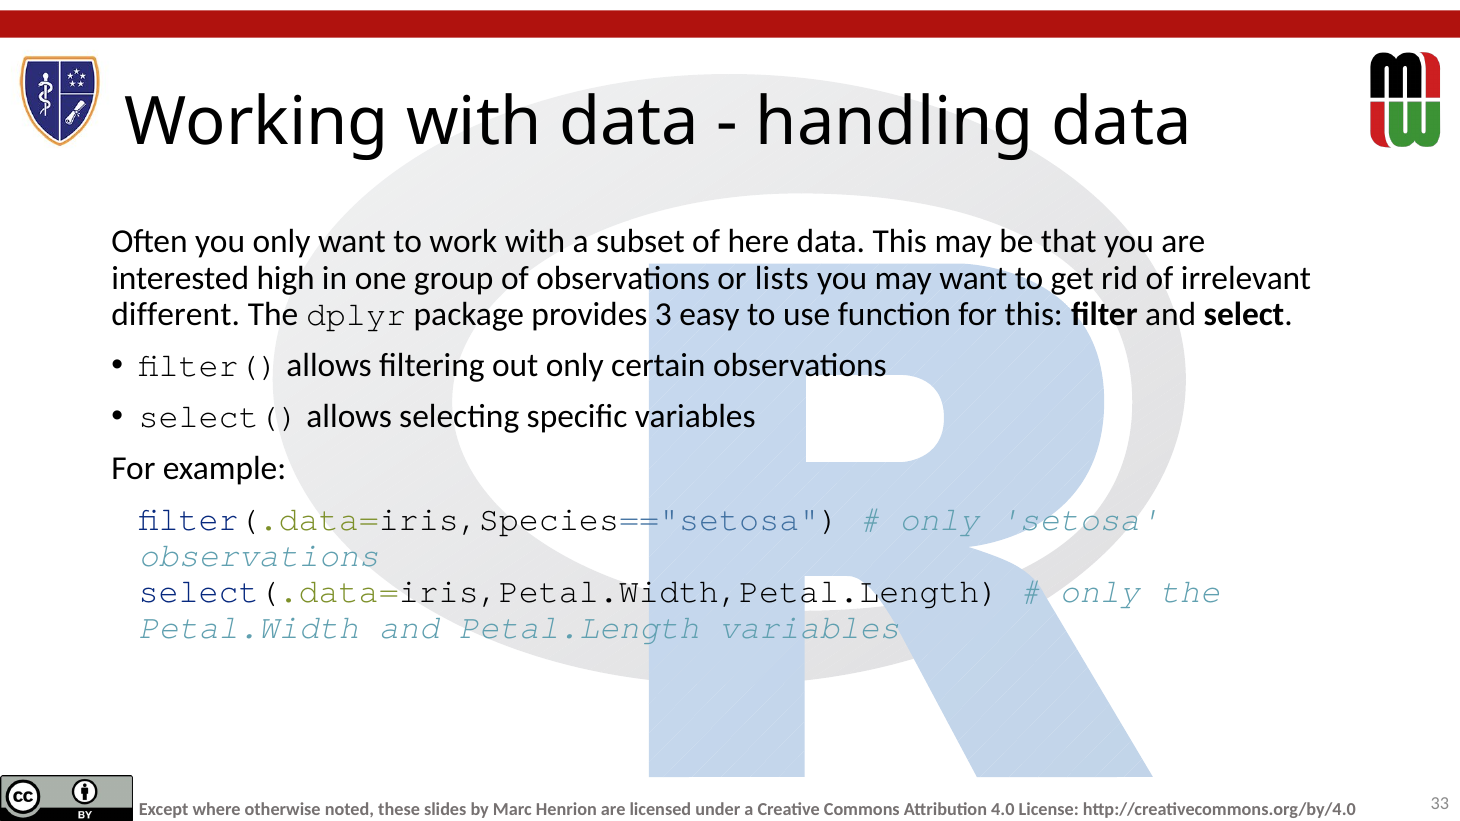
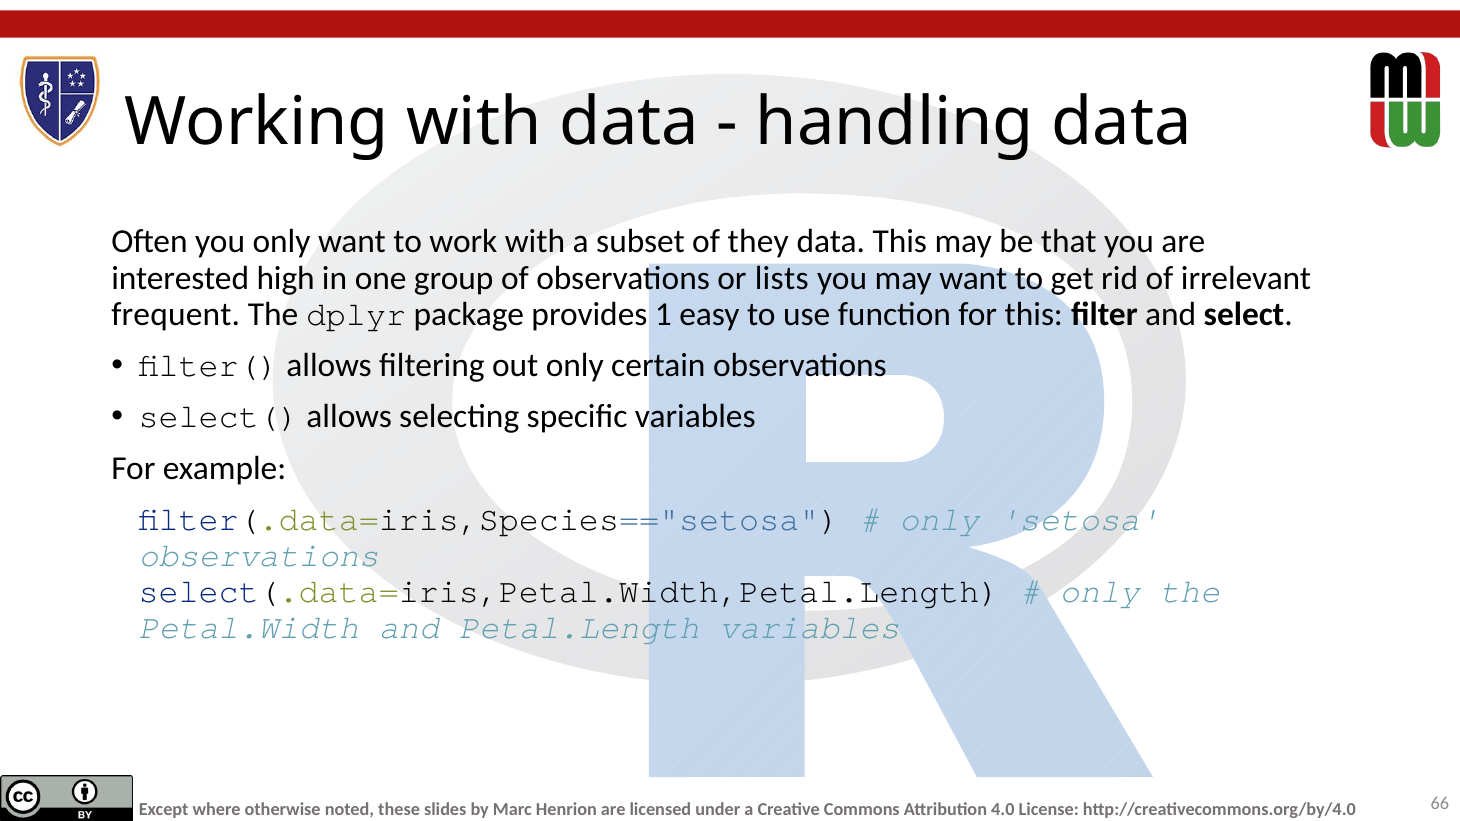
here: here -> they
different: different -> frequent
3: 3 -> 1
33: 33 -> 66
